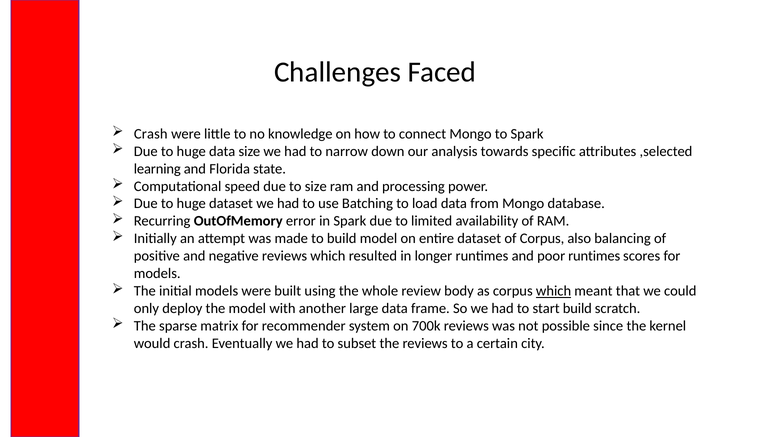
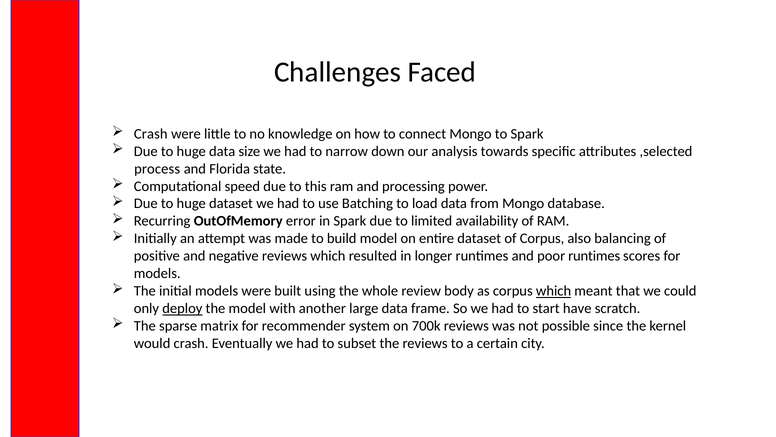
learning: learning -> process
to size: size -> this
deploy underline: none -> present
start build: build -> have
